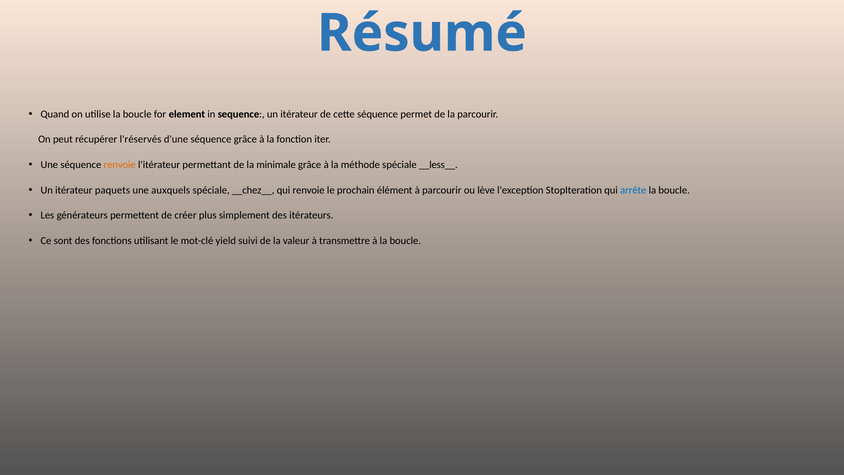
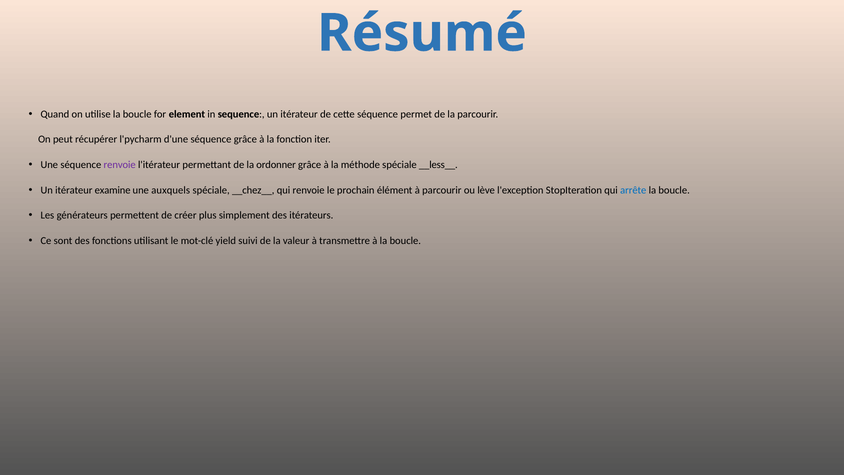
l'réservés: l'réservés -> l'pycharm
renvoie at (120, 165) colour: orange -> purple
minimale: minimale -> ordonner
paquets: paquets -> examine
